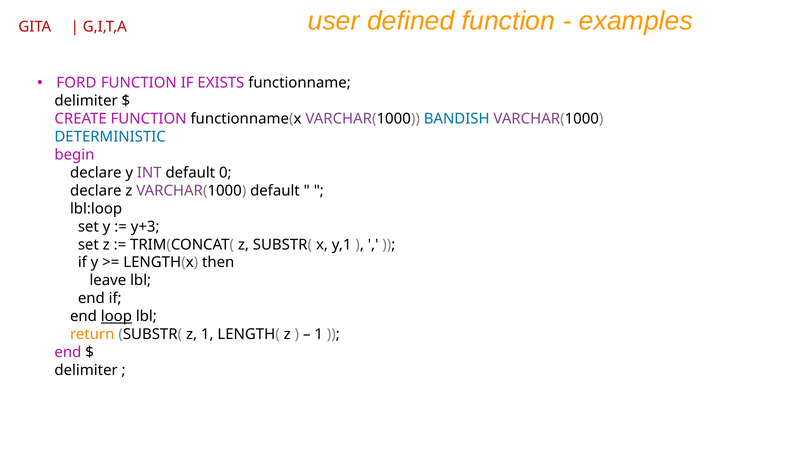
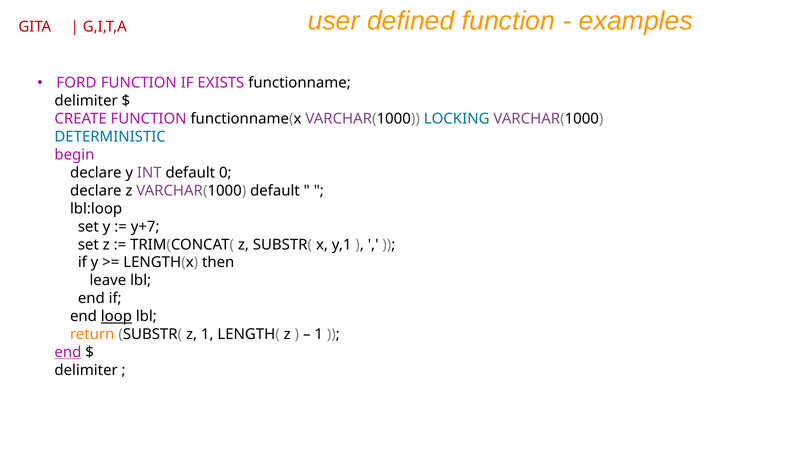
BANDISH: BANDISH -> LOCKING
y+3: y+3 -> y+7
end at (68, 353) underline: none -> present
